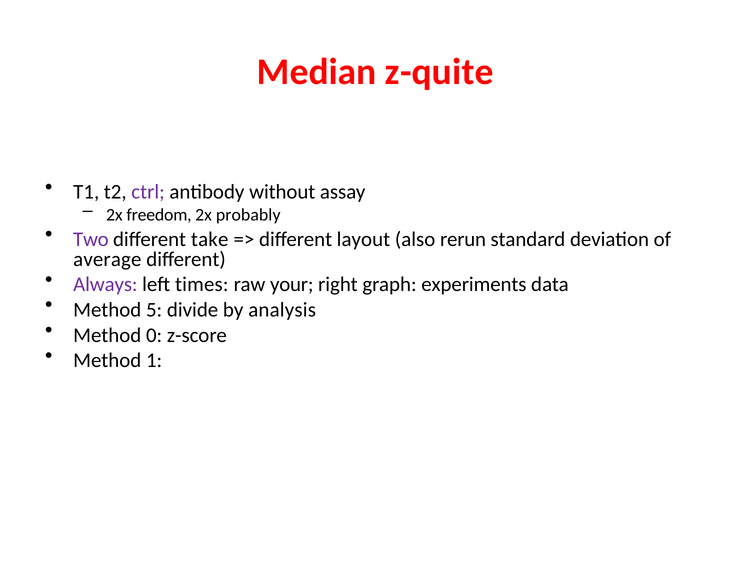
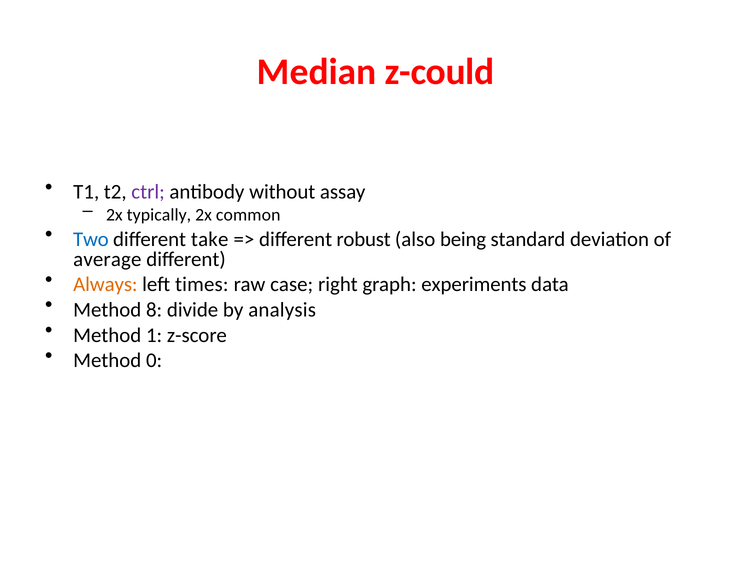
z-quite: z-quite -> z-could
freedom: freedom -> typically
probably: probably -> common
Two colour: purple -> blue
layout: layout -> robust
rerun: rerun -> being
Always colour: purple -> orange
your: your -> case
5: 5 -> 8
0: 0 -> 1
1: 1 -> 0
